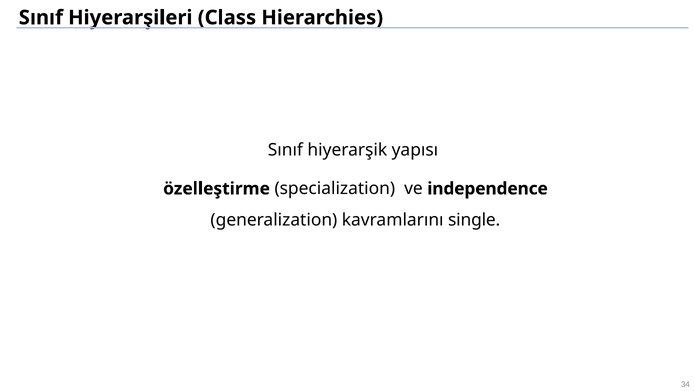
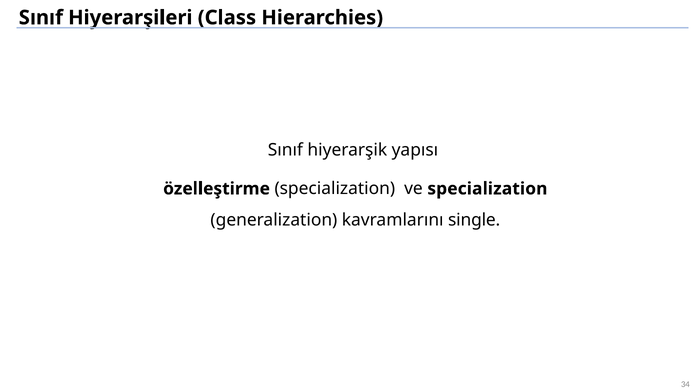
ve independence: independence -> specialization
